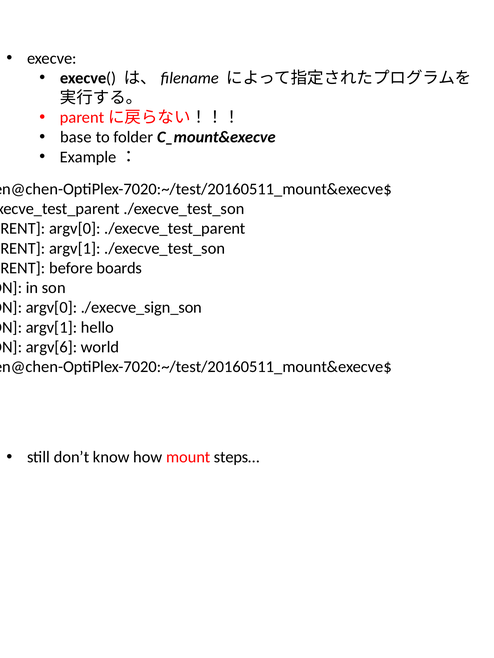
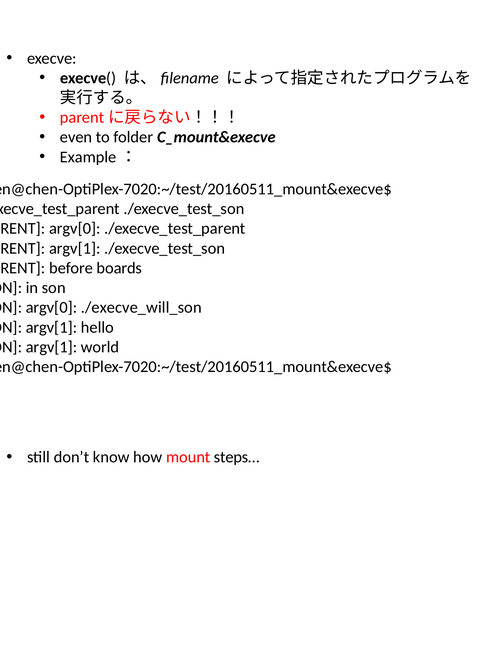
base: base -> even
./execve_sign_son: ./execve_sign_son -> ./execve_will_son
argv[6 at (51, 347): argv[6 -> argv[1
